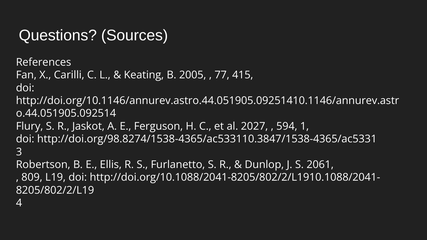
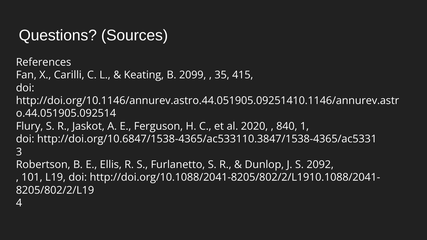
2005: 2005 -> 2099
77: 77 -> 35
2027: 2027 -> 2020
594: 594 -> 840
http://doi.org/98.8274/1538-4365/ac533110.3847/1538-4365/ac5331: http://doi.org/98.8274/1538-4365/ac533110.3847/1538-4365/ac5331 -> http://doi.org/10.6847/1538-4365/ac533110.3847/1538-4365/ac5331
2061: 2061 -> 2092
809: 809 -> 101
